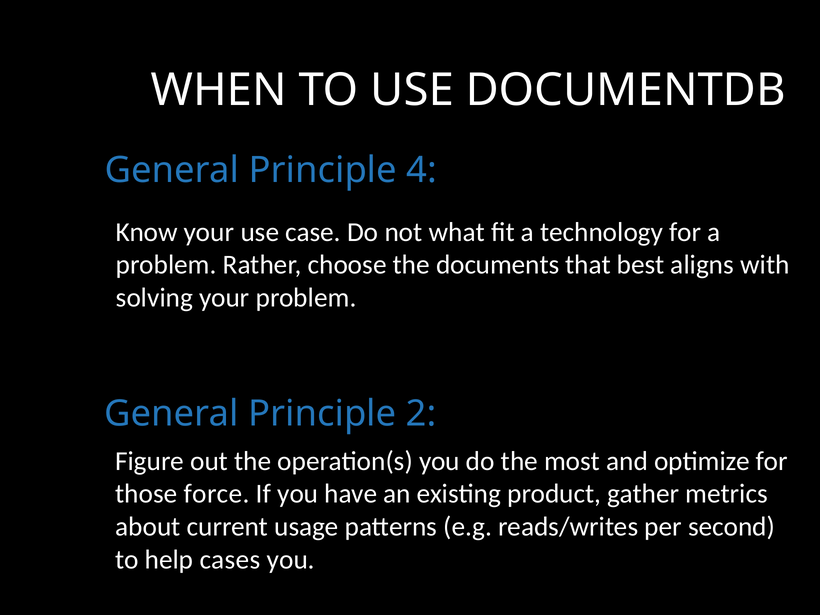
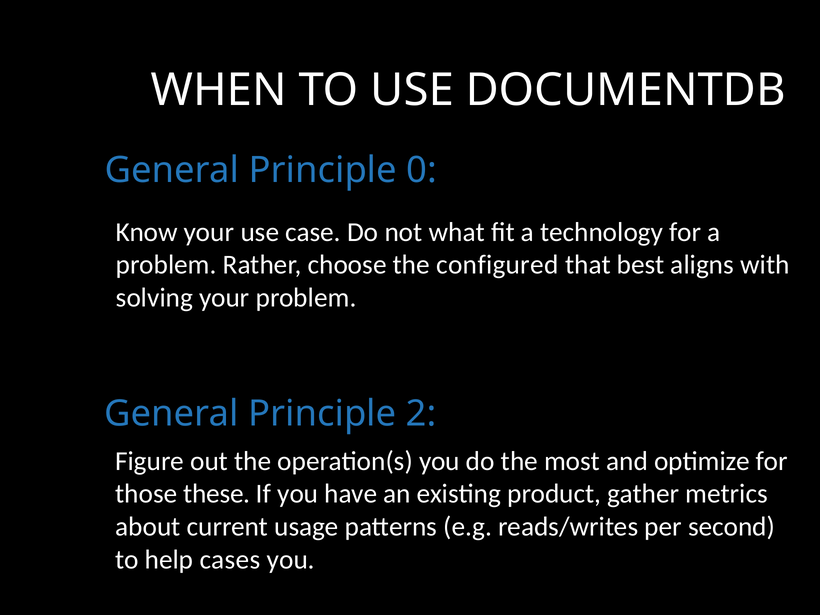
4: 4 -> 0
documents: documents -> configured
force: force -> these
